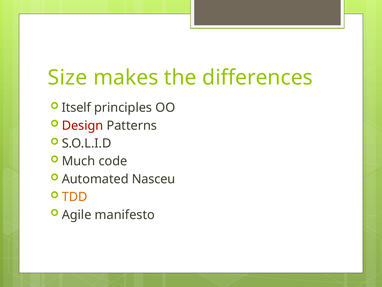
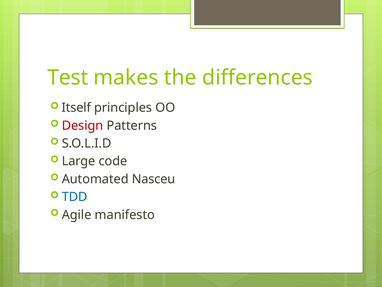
Size: Size -> Test
Much: Much -> Large
TDD colour: orange -> blue
